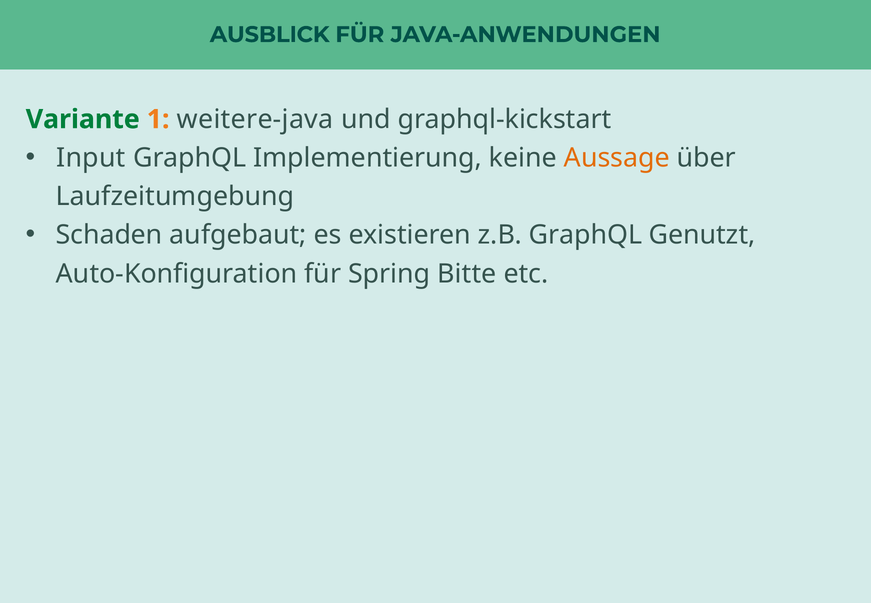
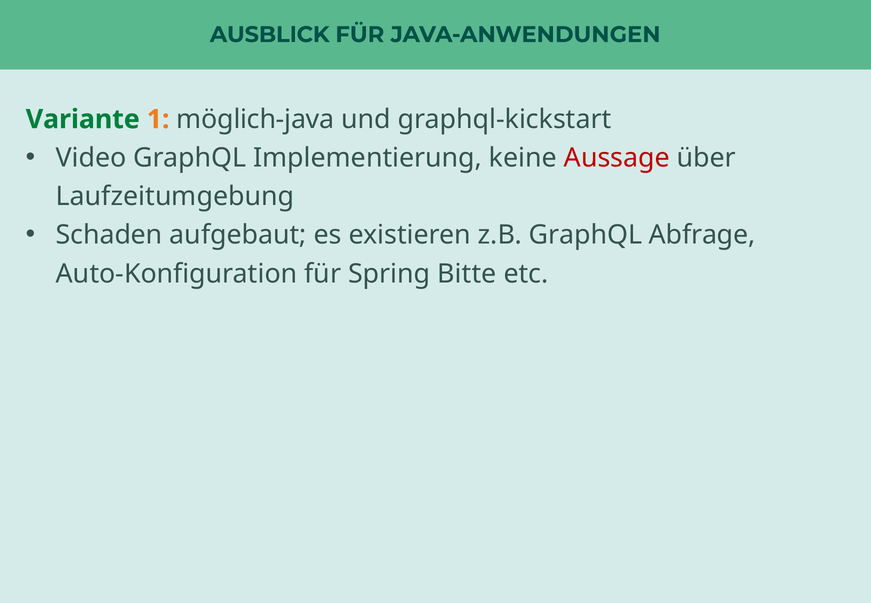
weitere-java: weitere-java -> möglich-java
Input: Input -> Video
Aussage colour: orange -> red
Genutzt: Genutzt -> Abfrage
